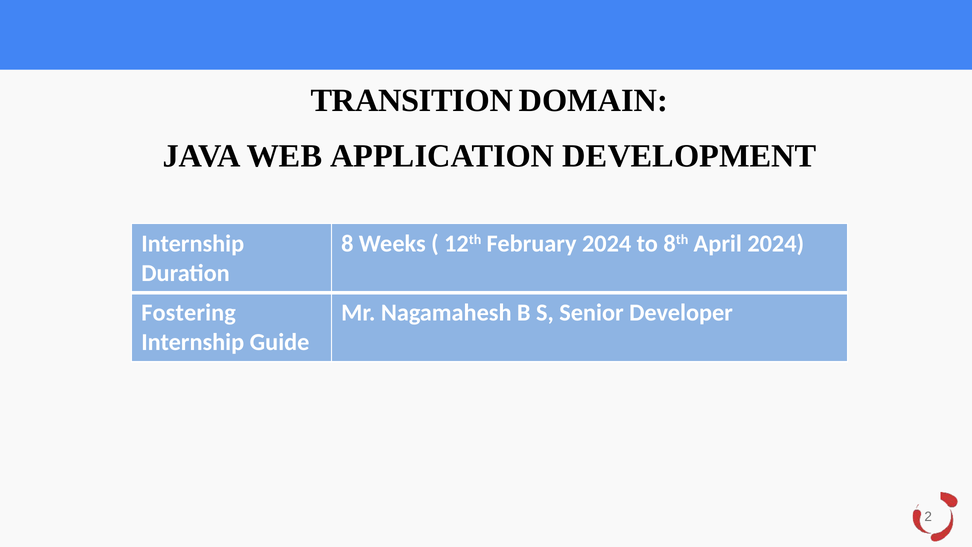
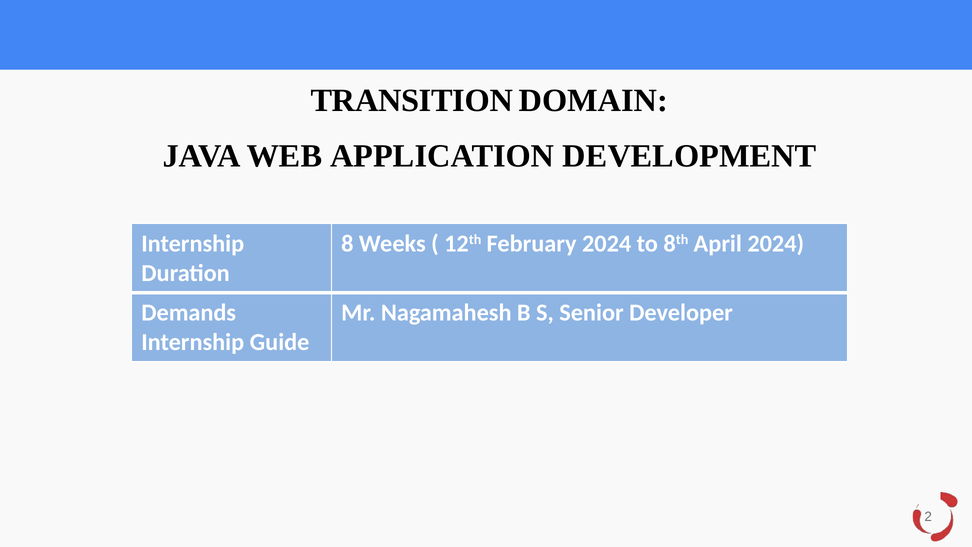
Fostering: Fostering -> Demands
